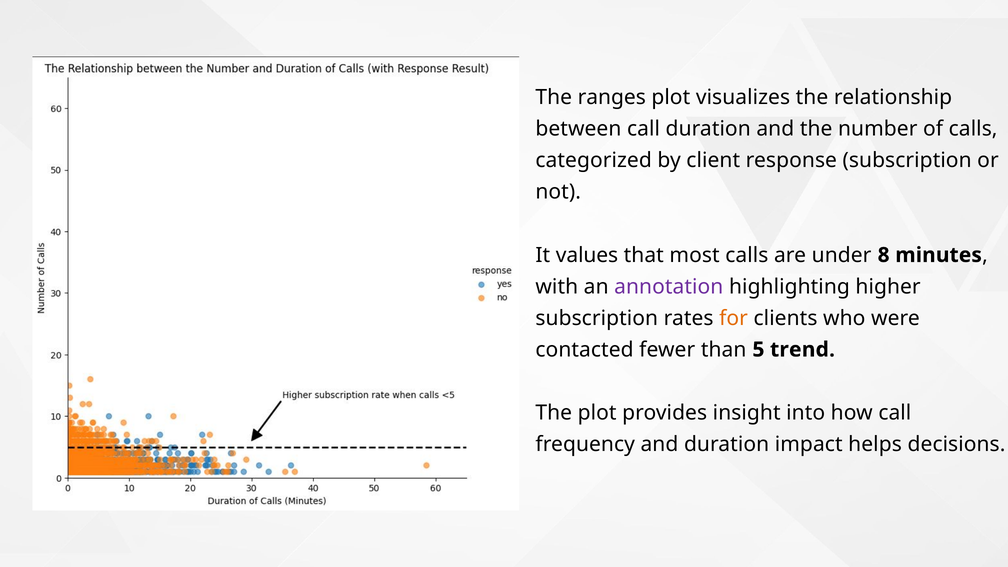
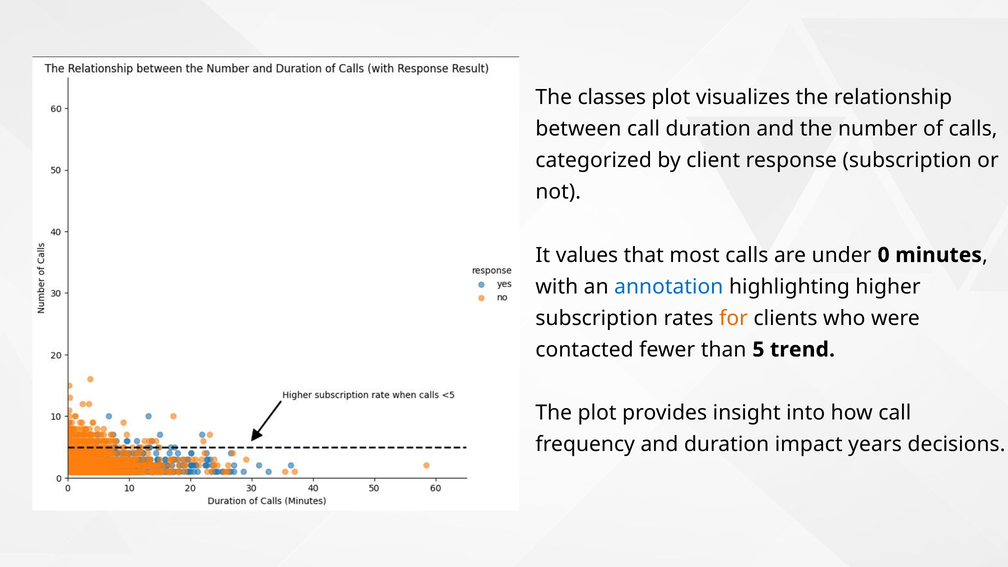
ranges: ranges -> classes
8: 8 -> 0
annotation colour: purple -> blue
helps: helps -> years
